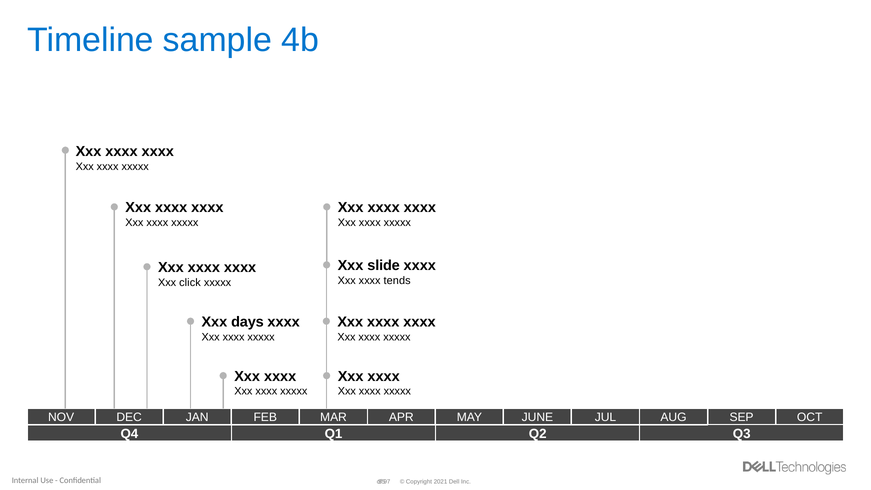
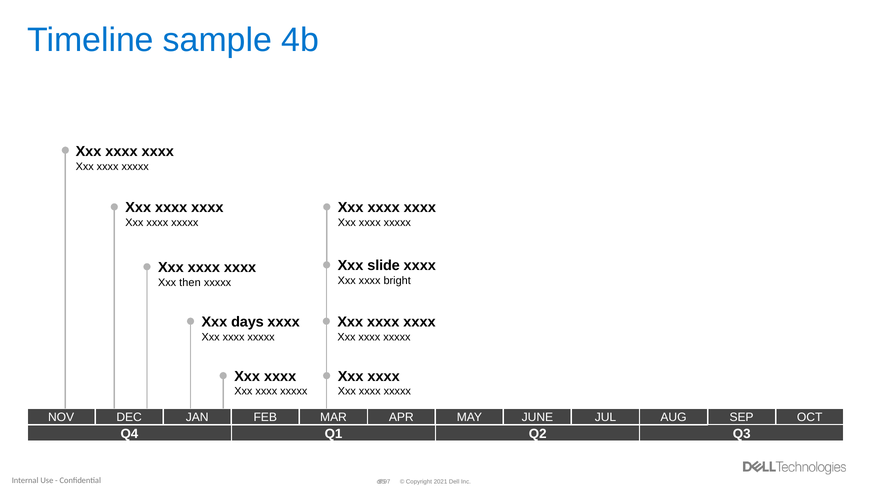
tends: tends -> bright
click: click -> then
